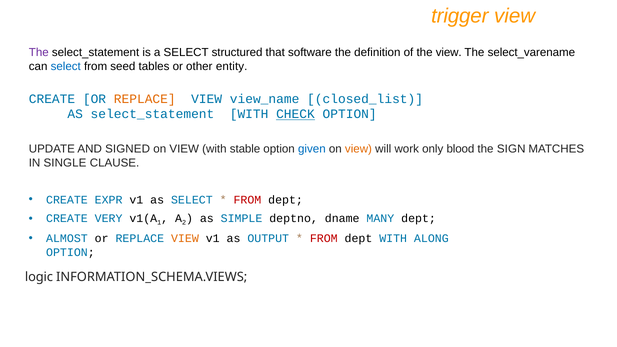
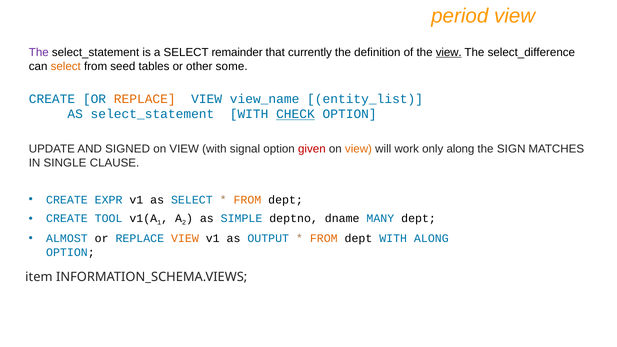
trigger: trigger -> period
structured: structured -> remainder
software: software -> currently
view at (449, 52) underline: none -> present
select_varename: select_varename -> select_difference
select at (66, 66) colour: blue -> orange
entity: entity -> some
closed_list: closed_list -> entity_list
stable: stable -> signal
given colour: blue -> red
only blood: blood -> along
FROM at (247, 200) colour: red -> orange
VERY: VERY -> TOOL
FROM at (324, 239) colour: red -> orange
logic: logic -> item
